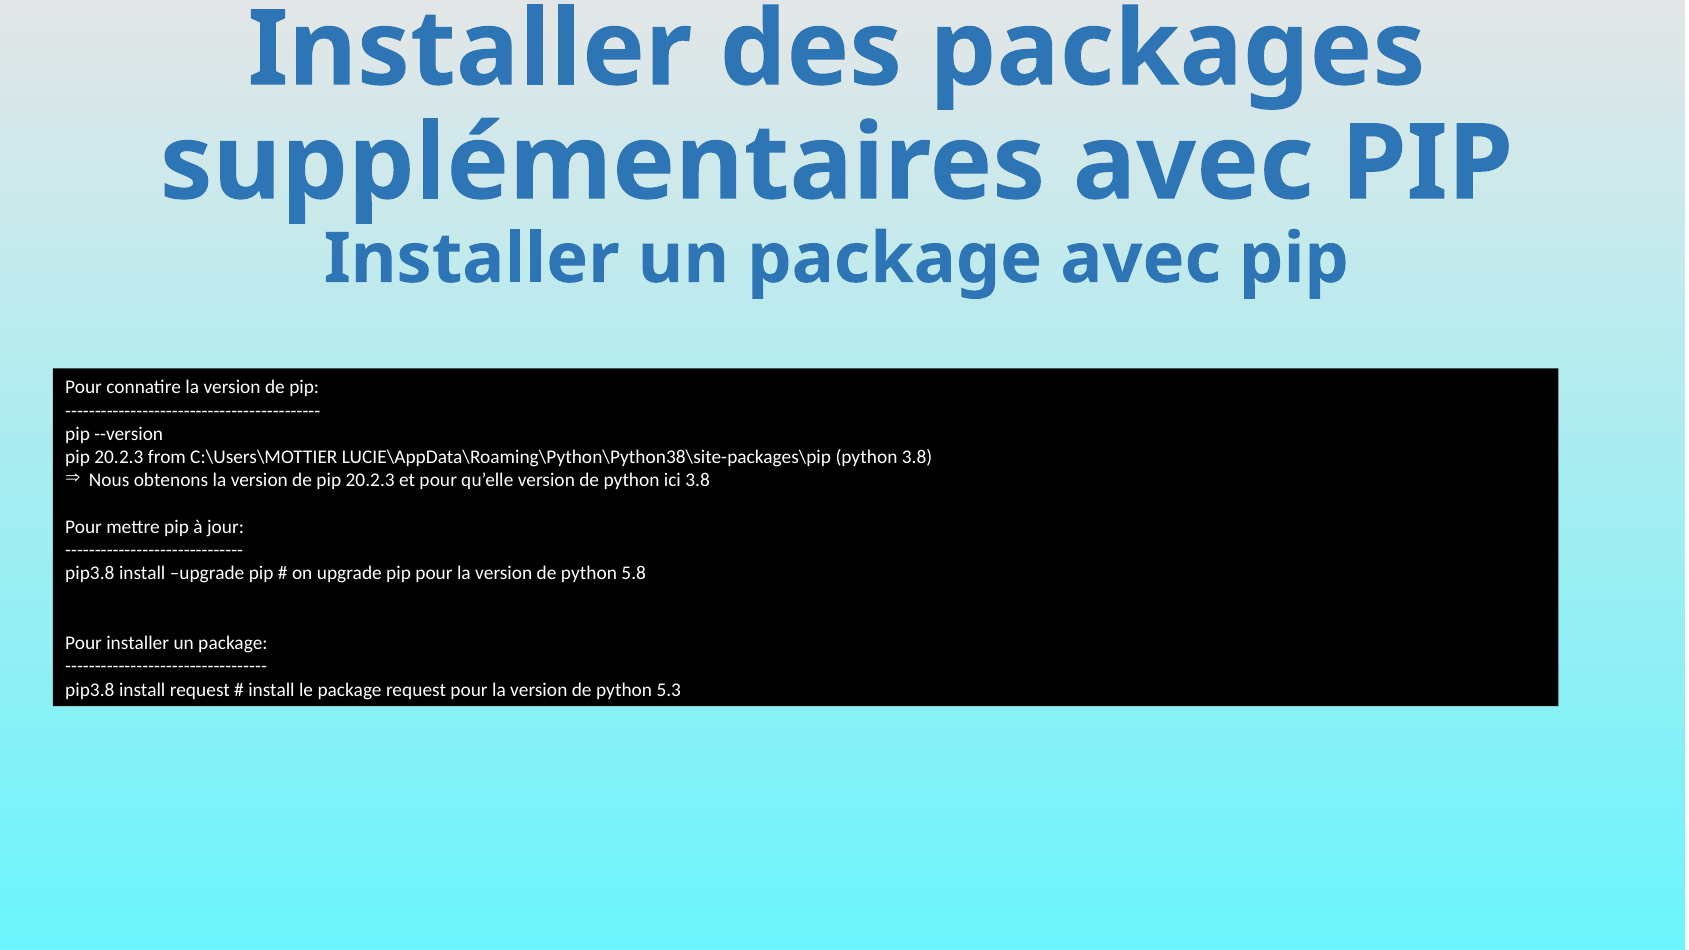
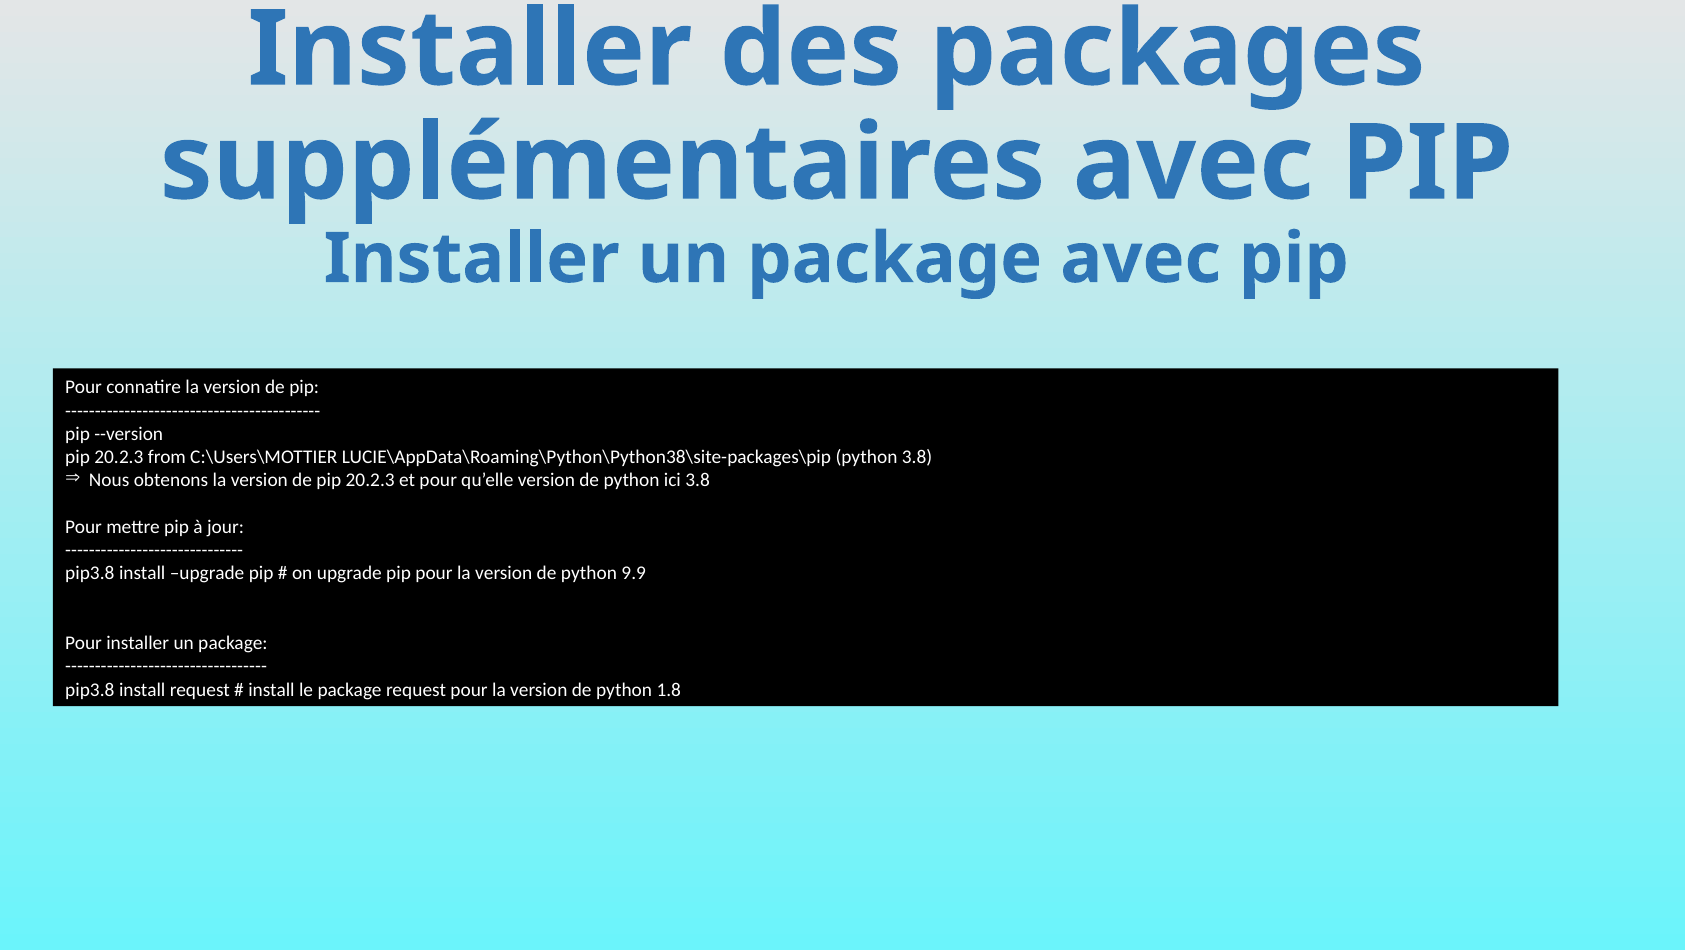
5.8: 5.8 -> 9.9
5.3: 5.3 -> 1.8
